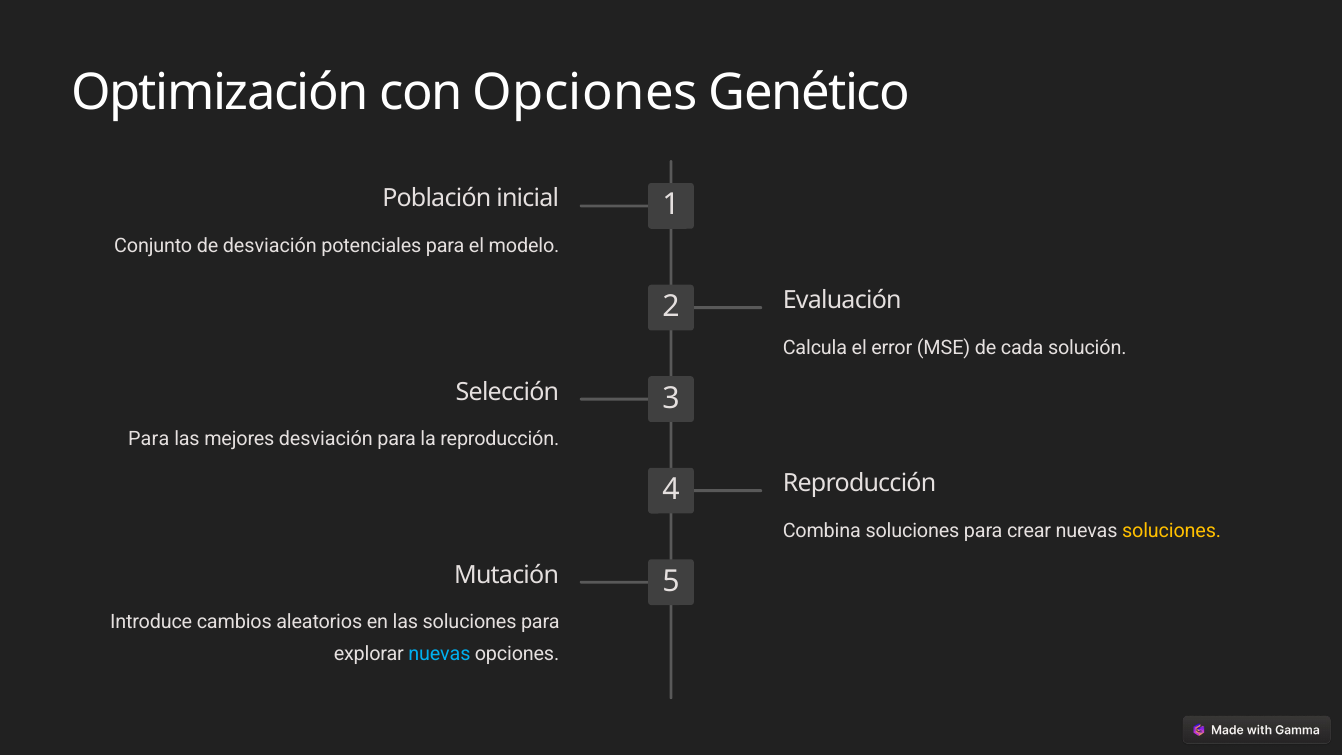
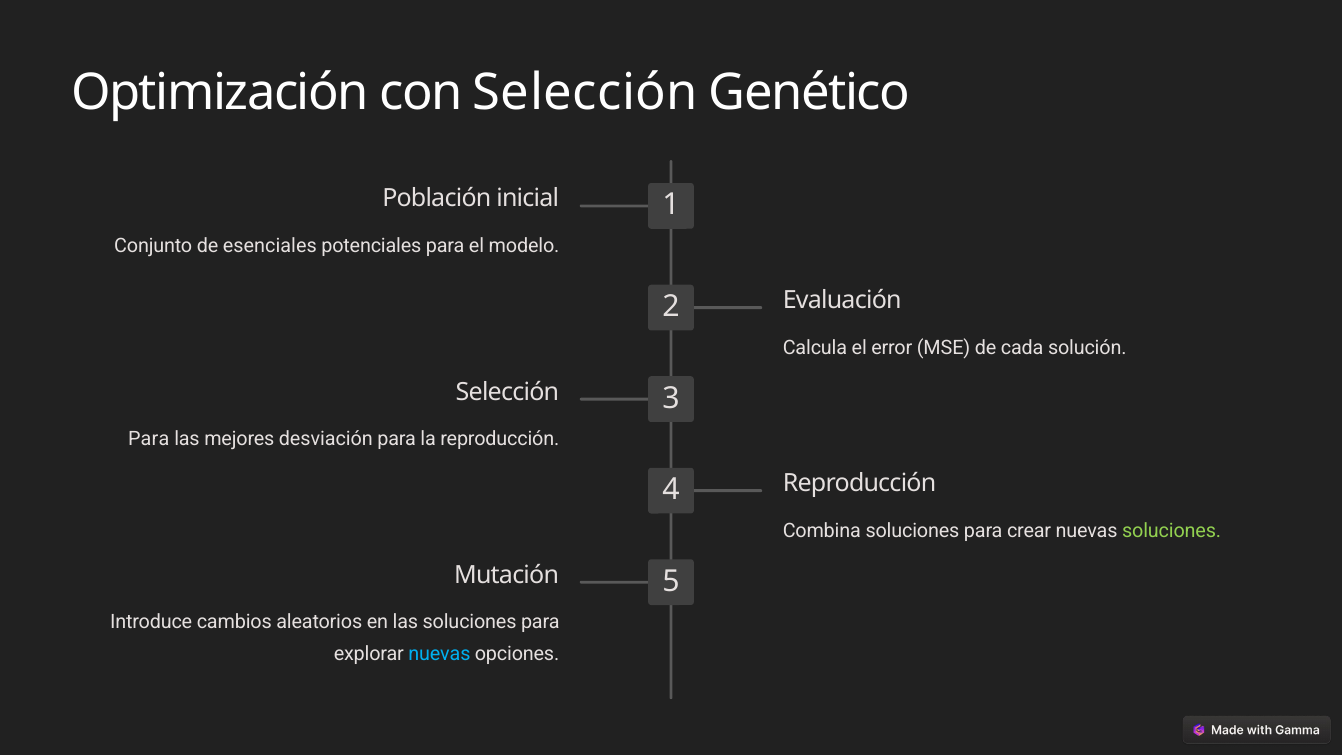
con Opciones: Opciones -> Selección
de desviación: desviación -> esenciales
soluciones at (1172, 531) colour: yellow -> light green
